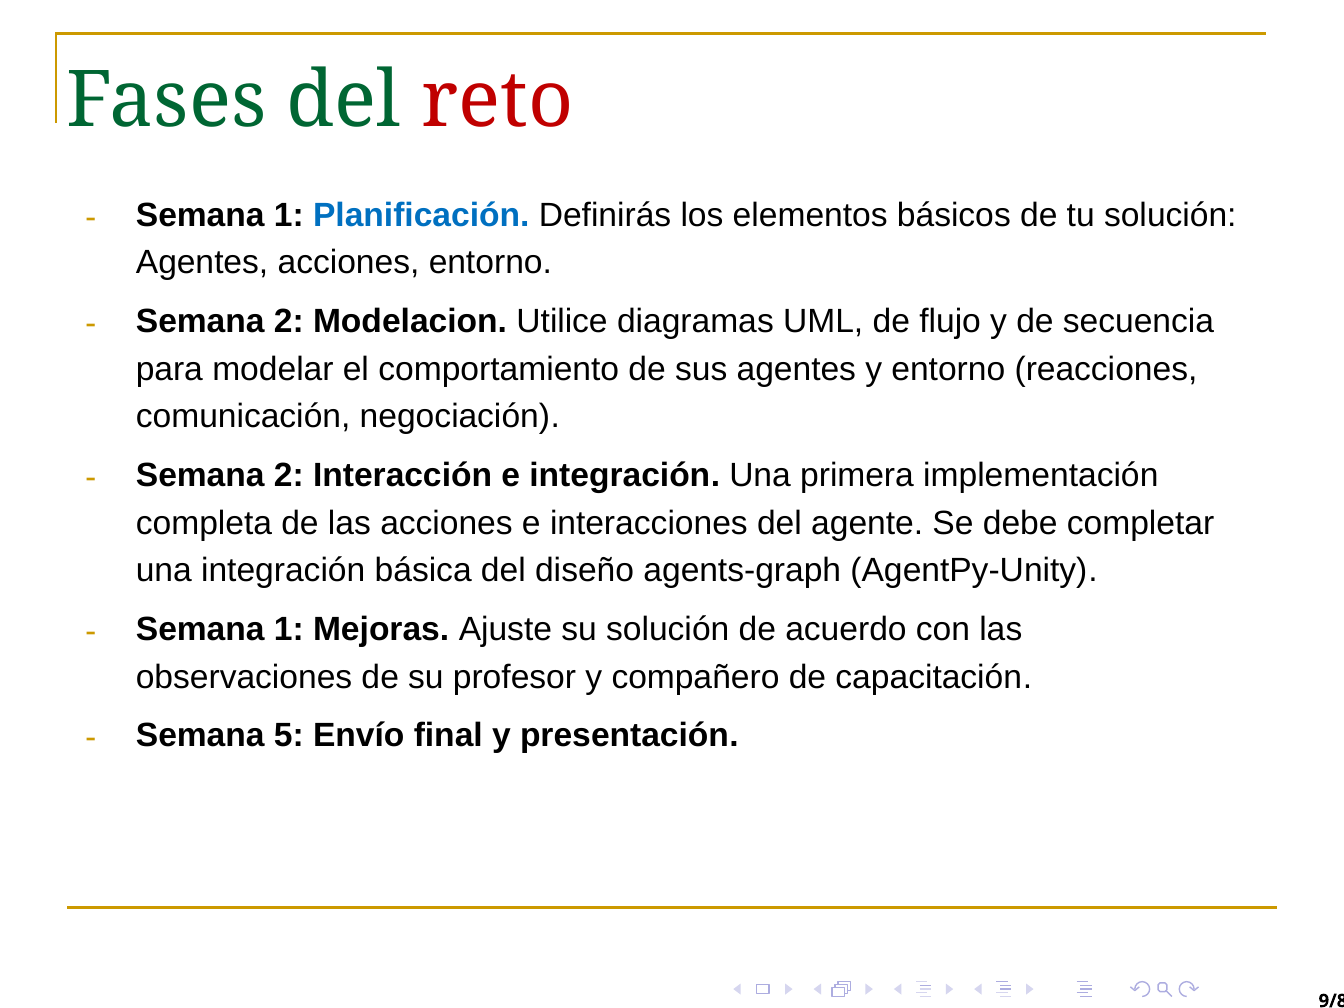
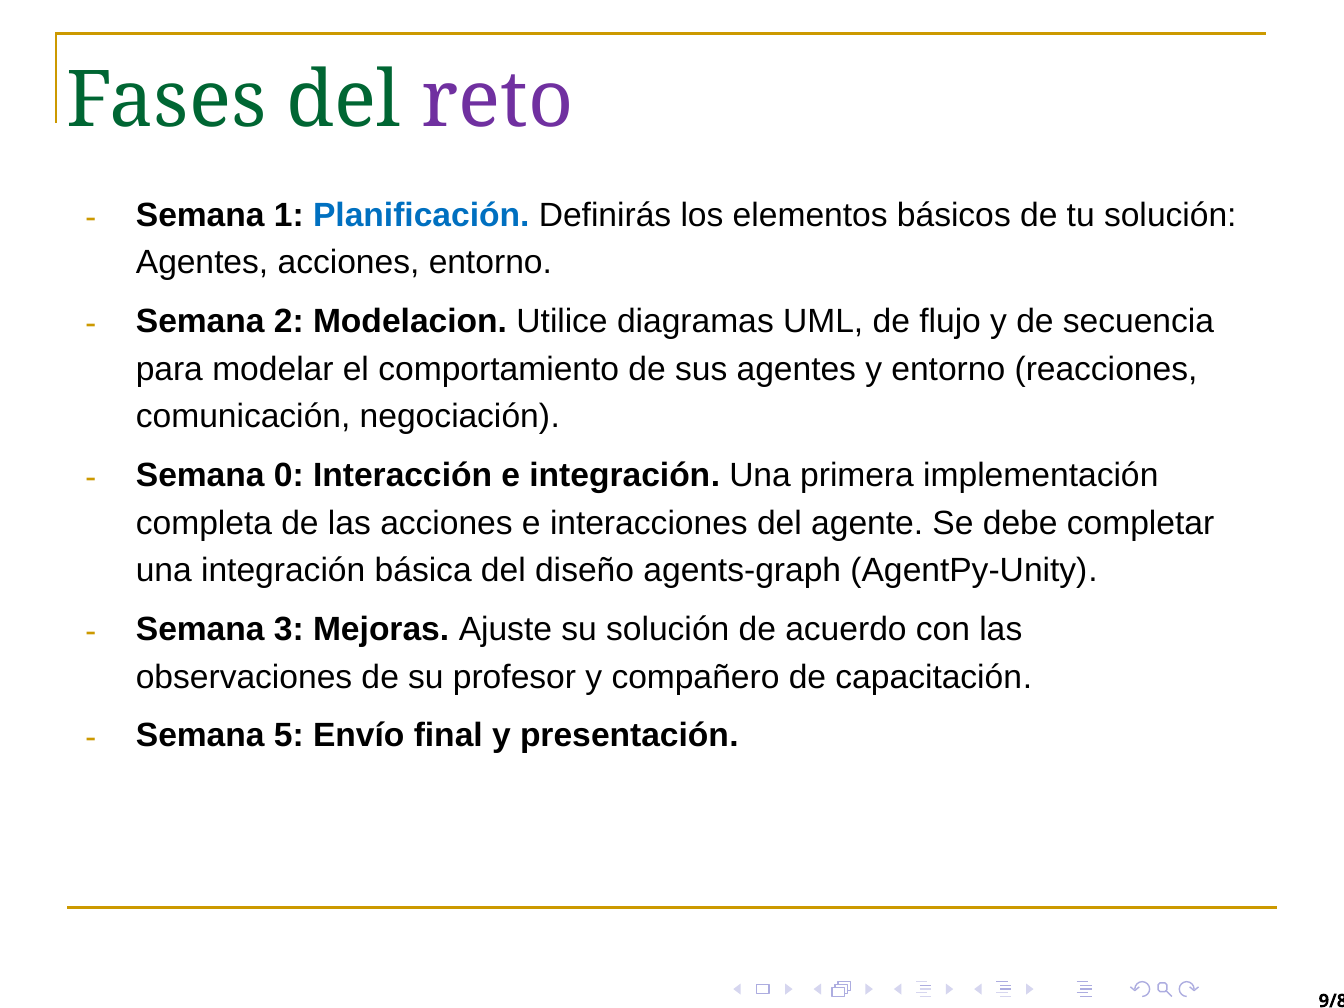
reto colour: red -> purple
2 at (289, 476): 2 -> 0
1 at (289, 629): 1 -> 3
